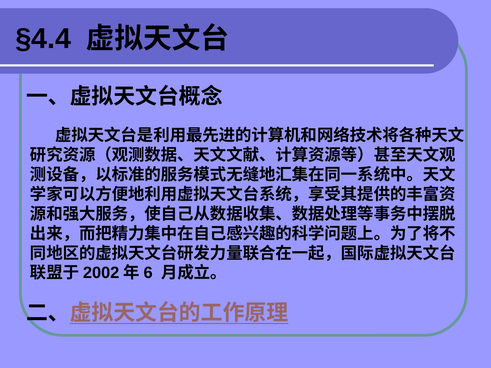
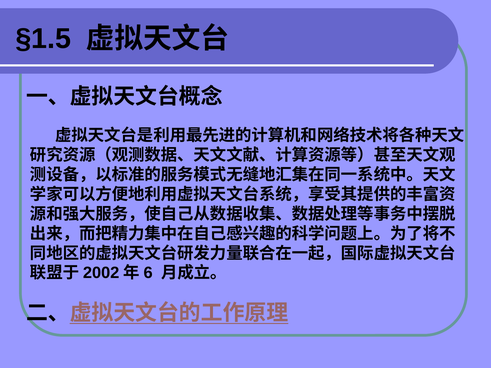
§4.4: §4.4 -> §1.5
